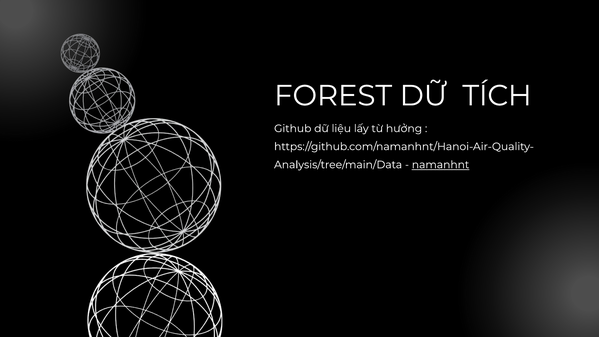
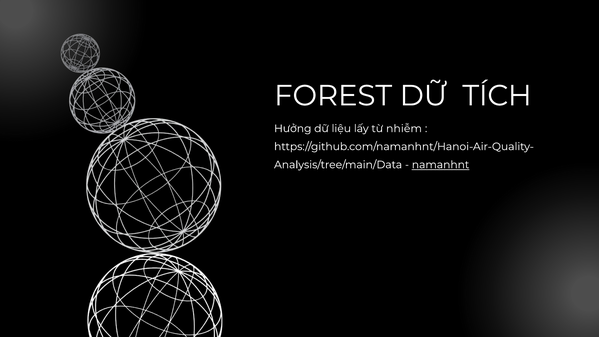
Github: Github -> Hưởng
hưởng: hưởng -> nhiễm
